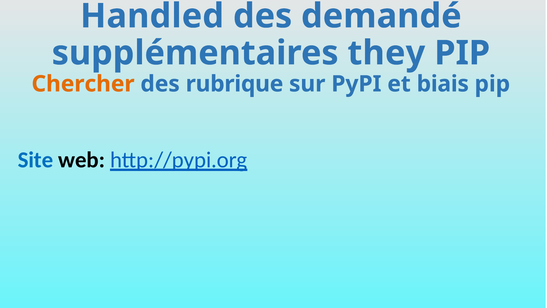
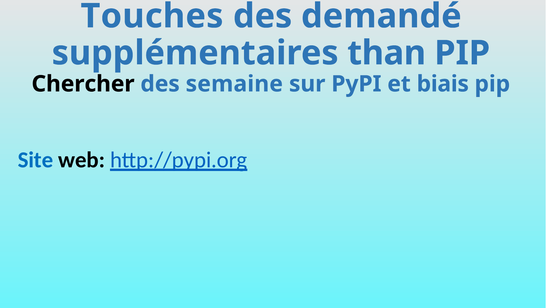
Handled: Handled -> Touches
they: they -> than
Chercher colour: orange -> black
rubrique: rubrique -> semaine
